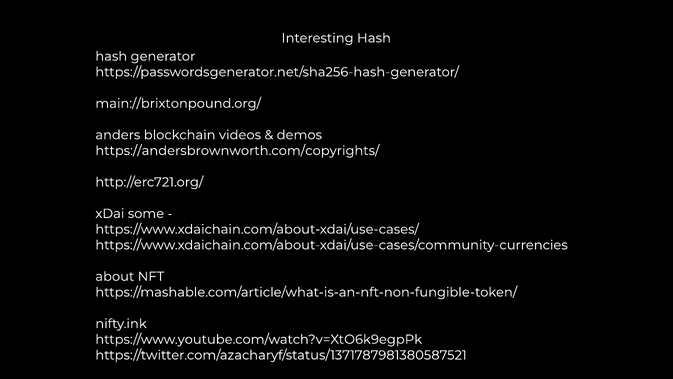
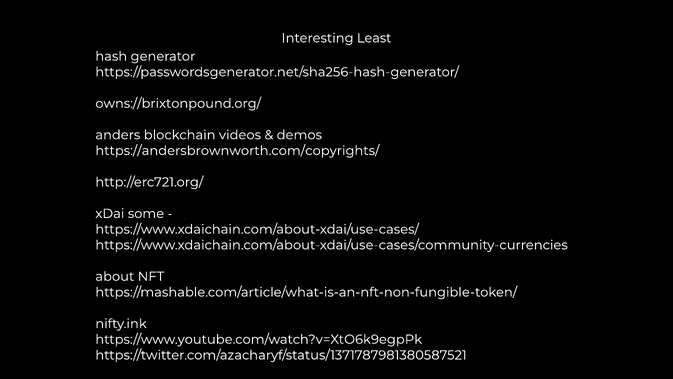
Interesting Hash: Hash -> Least
main://brixtonpound.org/: main://brixtonpound.org/ -> owns://brixtonpound.org/
